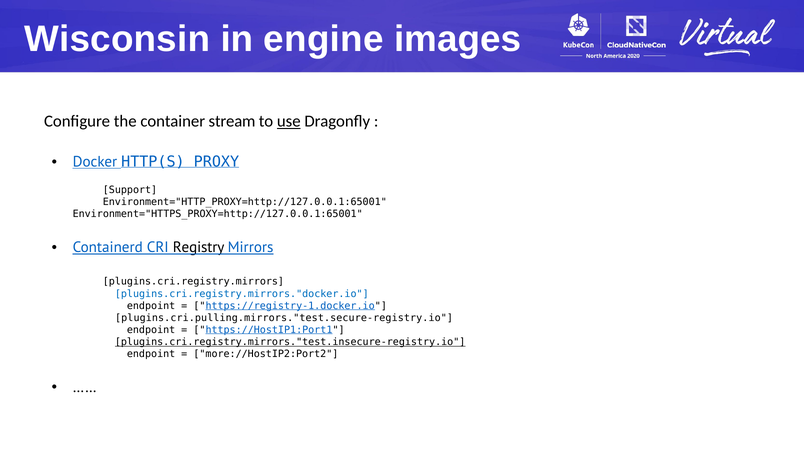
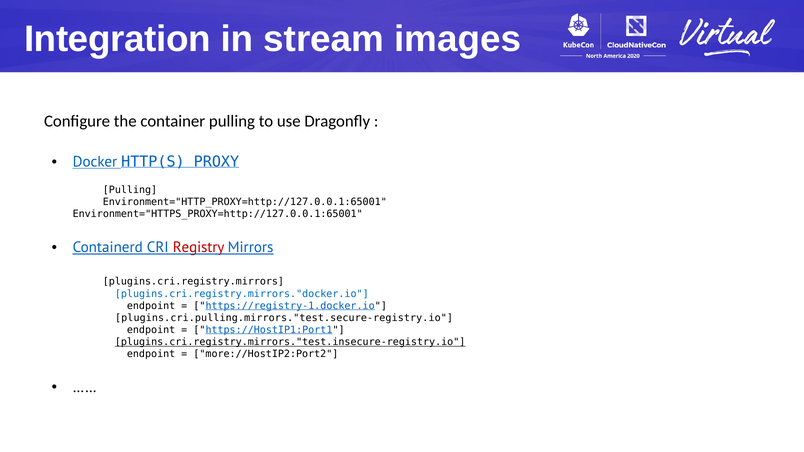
Wisconsin: Wisconsin -> Integration
engine: engine -> stream
container stream: stream -> pulling
use underline: present -> none
Support at (130, 190): Support -> Pulling
Registry colour: black -> red
